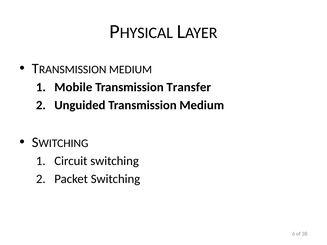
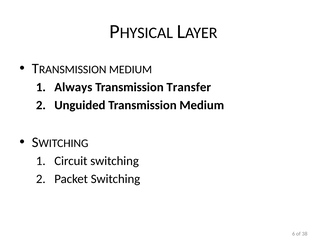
Mobile: Mobile -> Always
